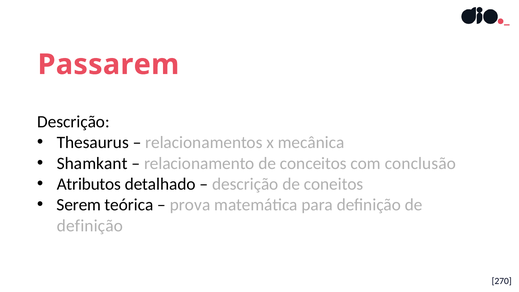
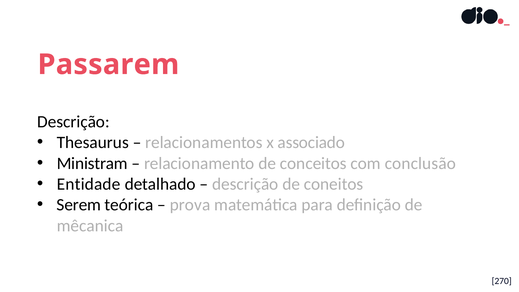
mecânica: mecânica -> associado
Shamkant: Shamkant -> Ministram
Atributos: Atributos -> Entidade
definição at (90, 226): definição -> mêcanica
